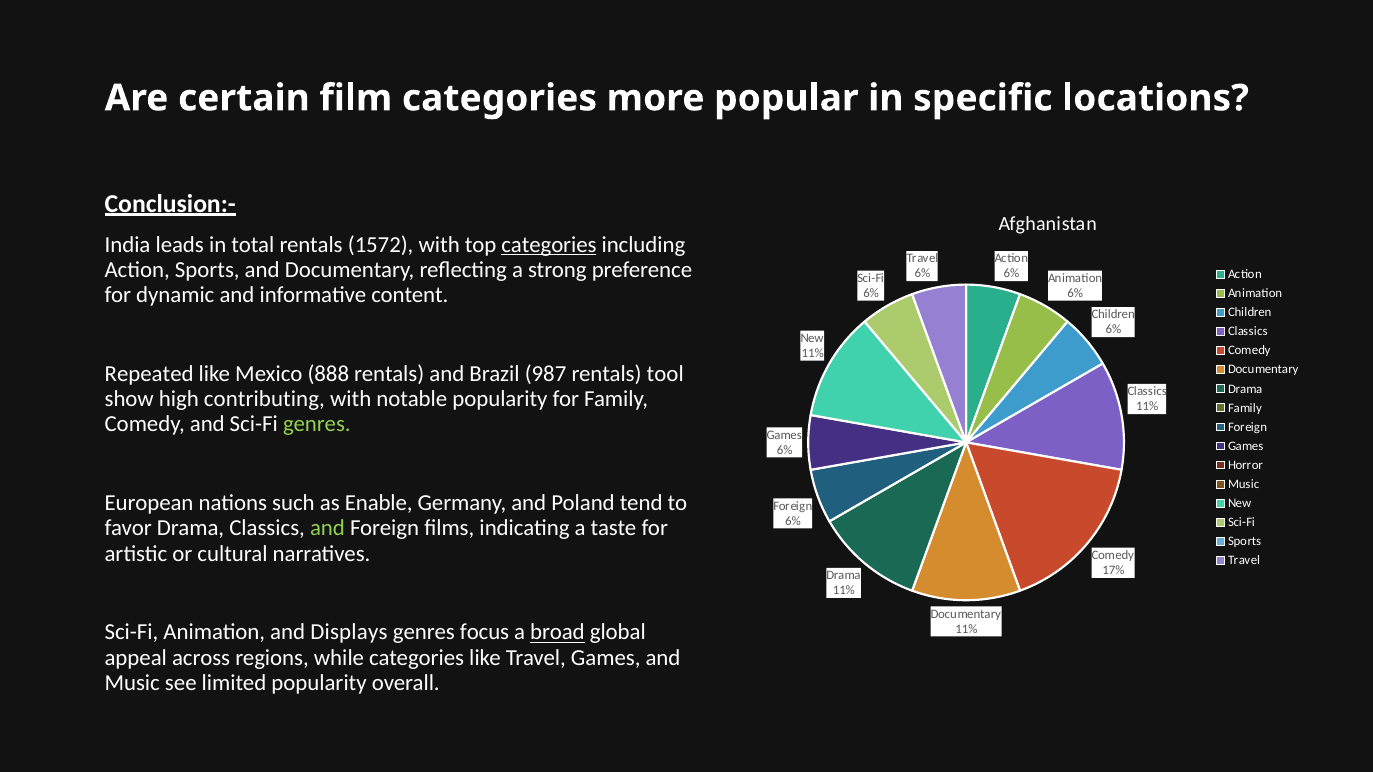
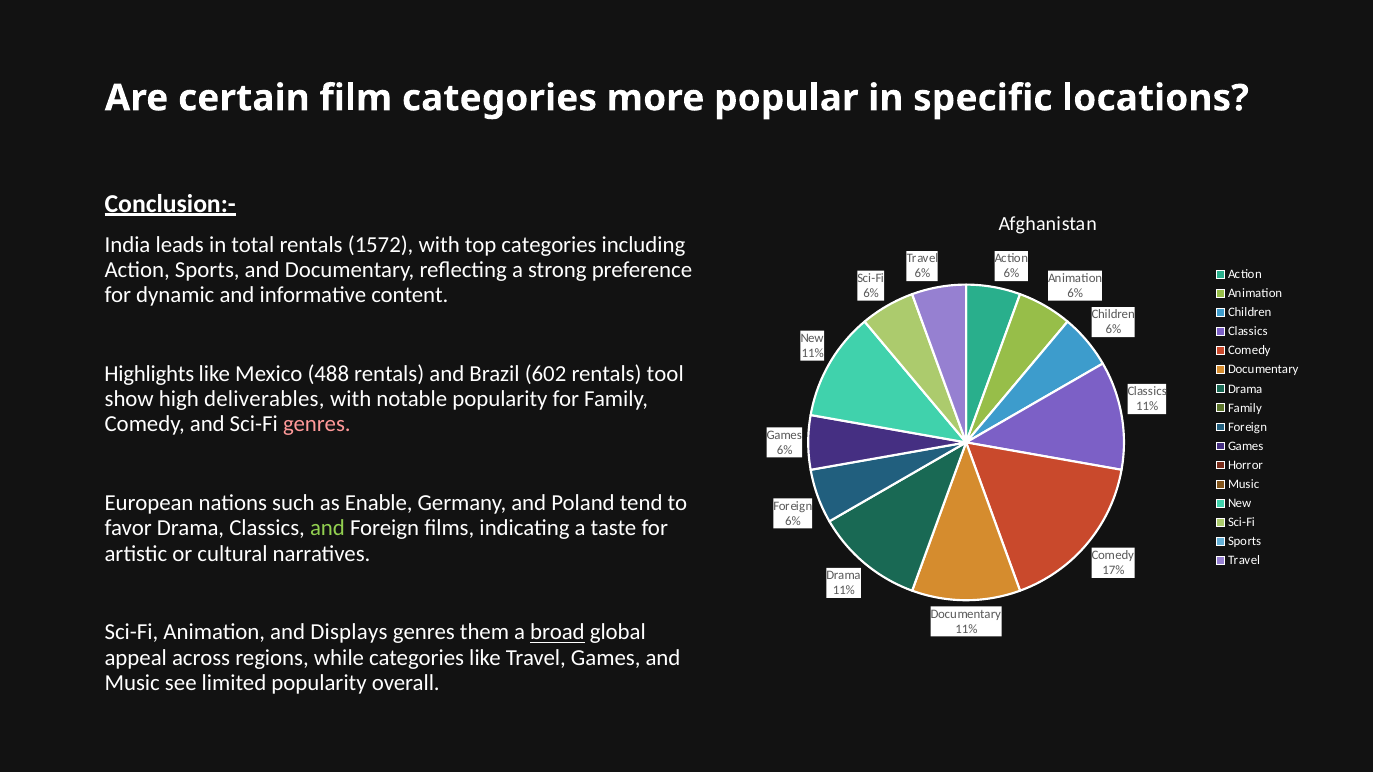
categories at (549, 245) underline: present -> none
Repeated: Repeated -> Highlights
888: 888 -> 488
987: 987 -> 602
contributing: contributing -> deliverables
genres at (317, 424) colour: light green -> pink
focus: focus -> them
